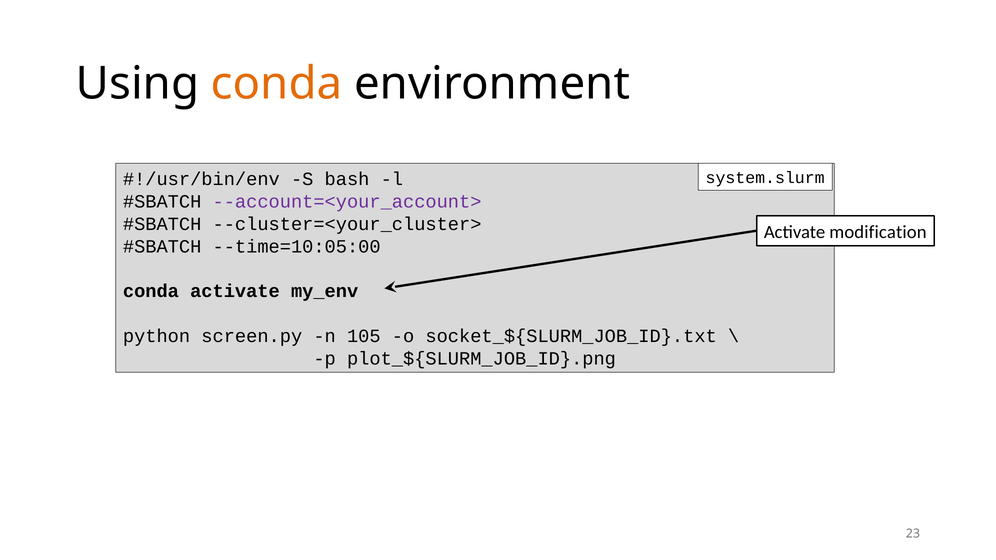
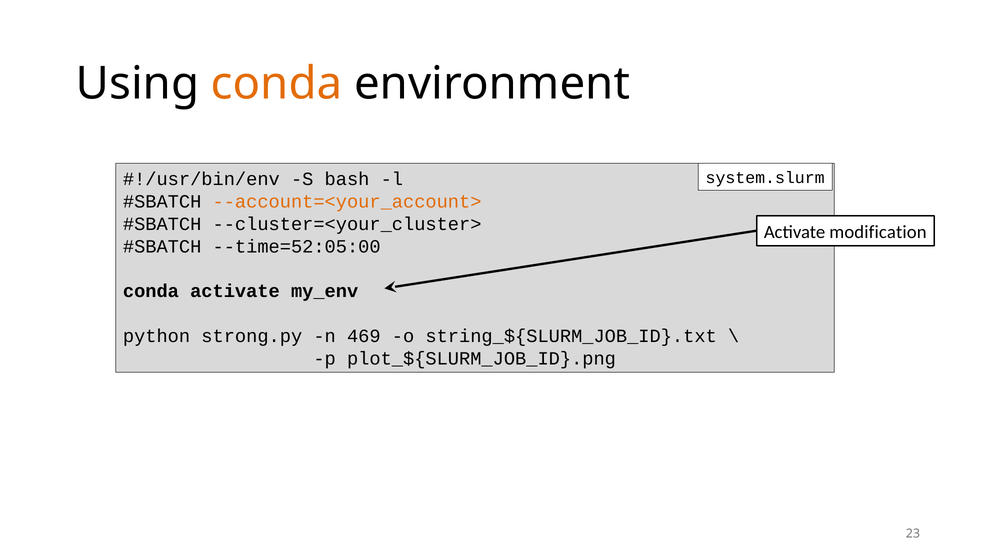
--account=<your_account> colour: purple -> orange
--time=10:05:00: --time=10:05:00 -> --time=52:05:00
screen.py: screen.py -> strong.py
105: 105 -> 469
socket_${SLURM_JOB_ID}.txt: socket_${SLURM_JOB_ID}.txt -> string_${SLURM_JOB_ID}.txt
